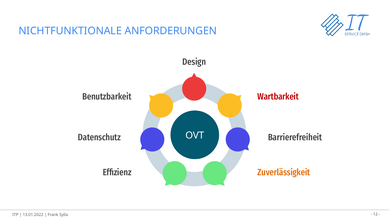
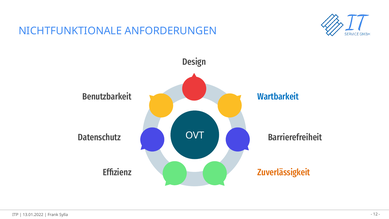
Wartbarkeit colour: red -> blue
